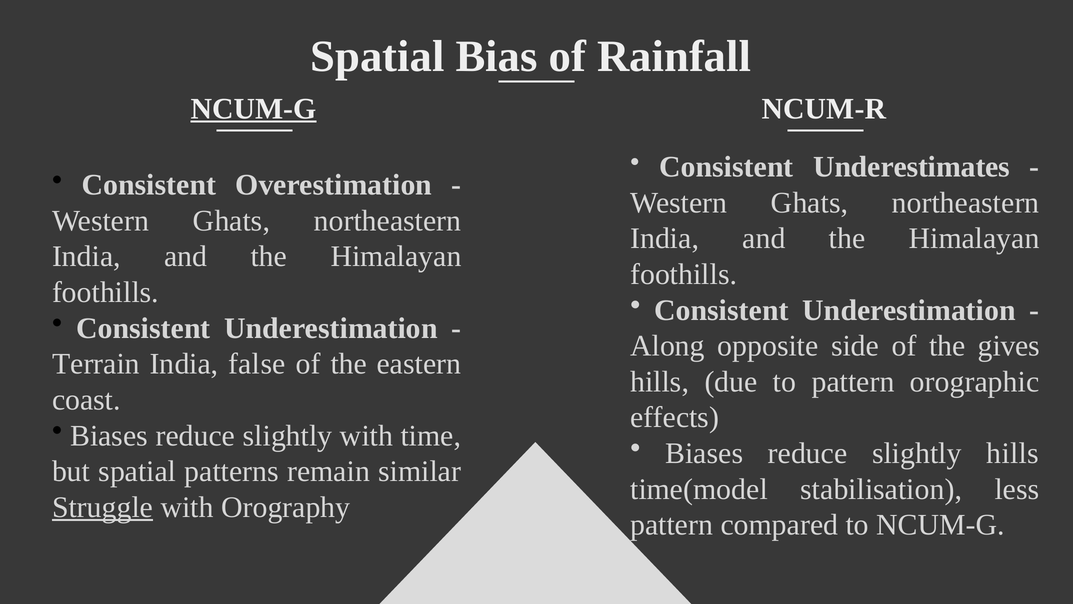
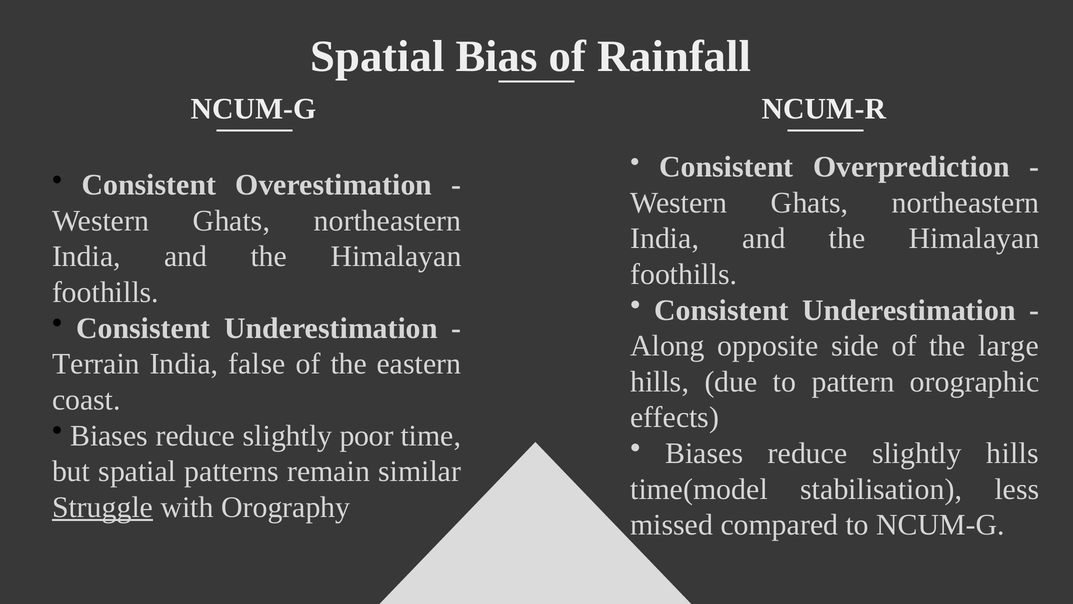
NCUM-G at (254, 109) underline: present -> none
Underestimates: Underestimates -> Overprediction
gives: gives -> large
slightly with: with -> poor
pattern at (672, 525): pattern -> missed
